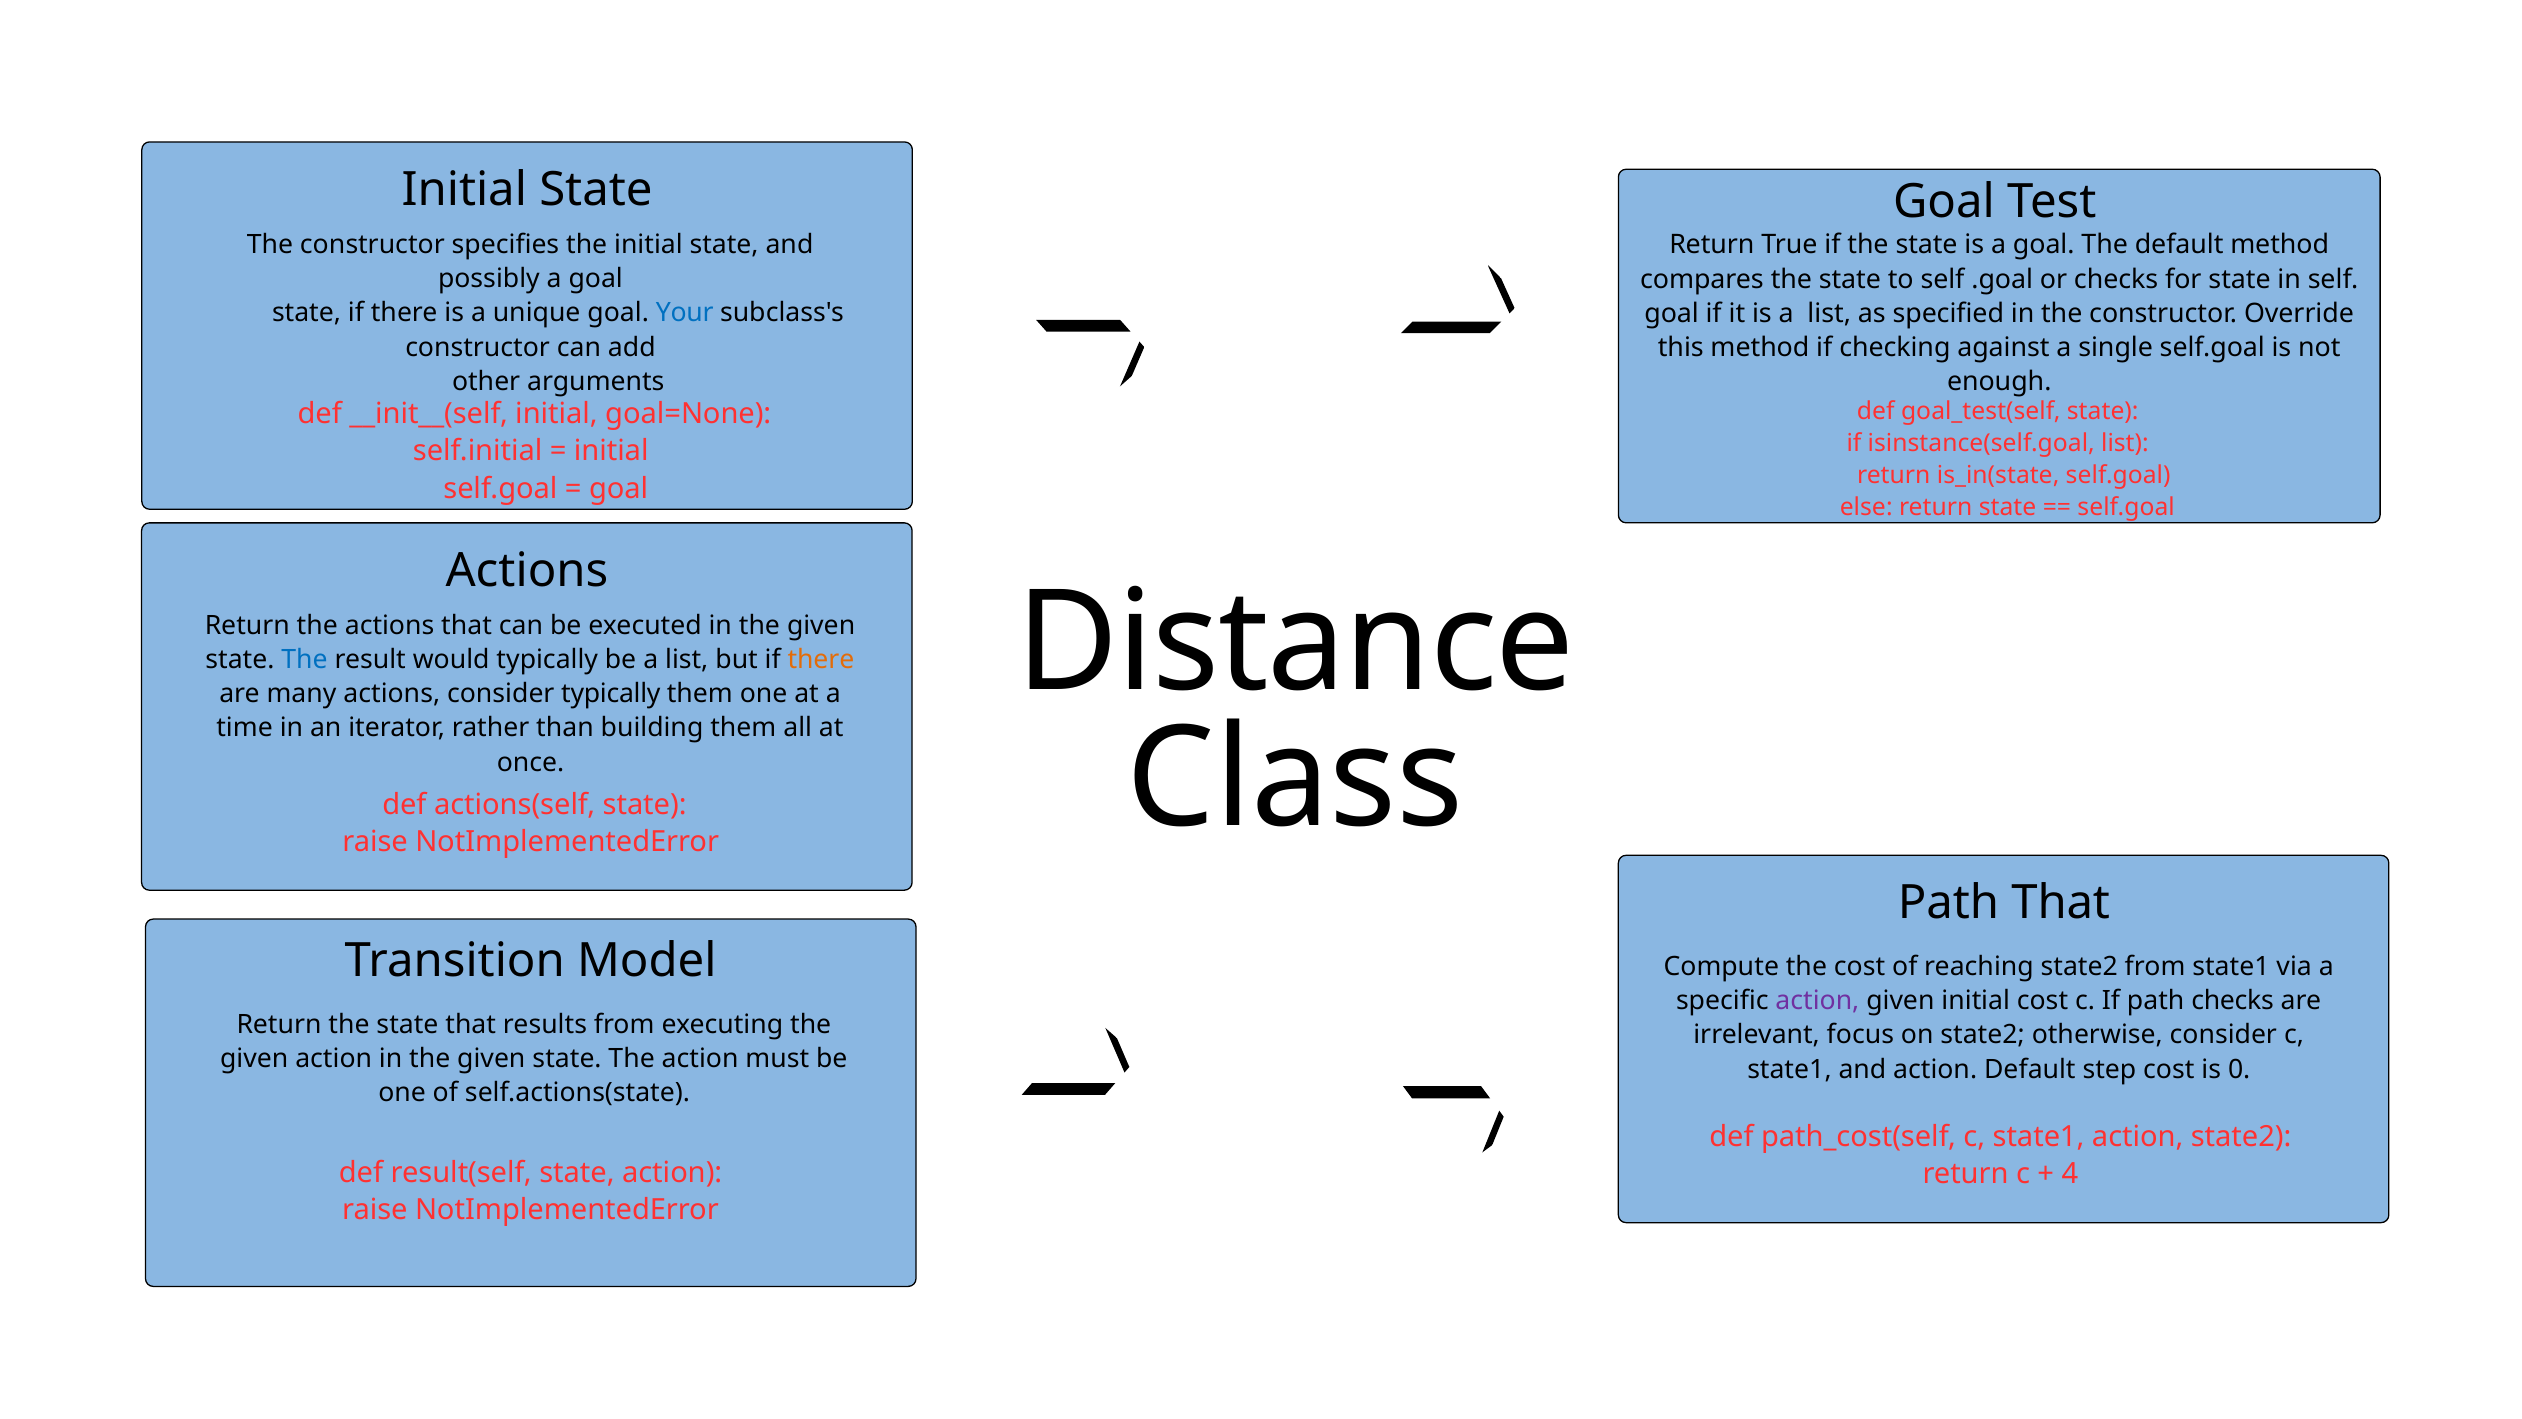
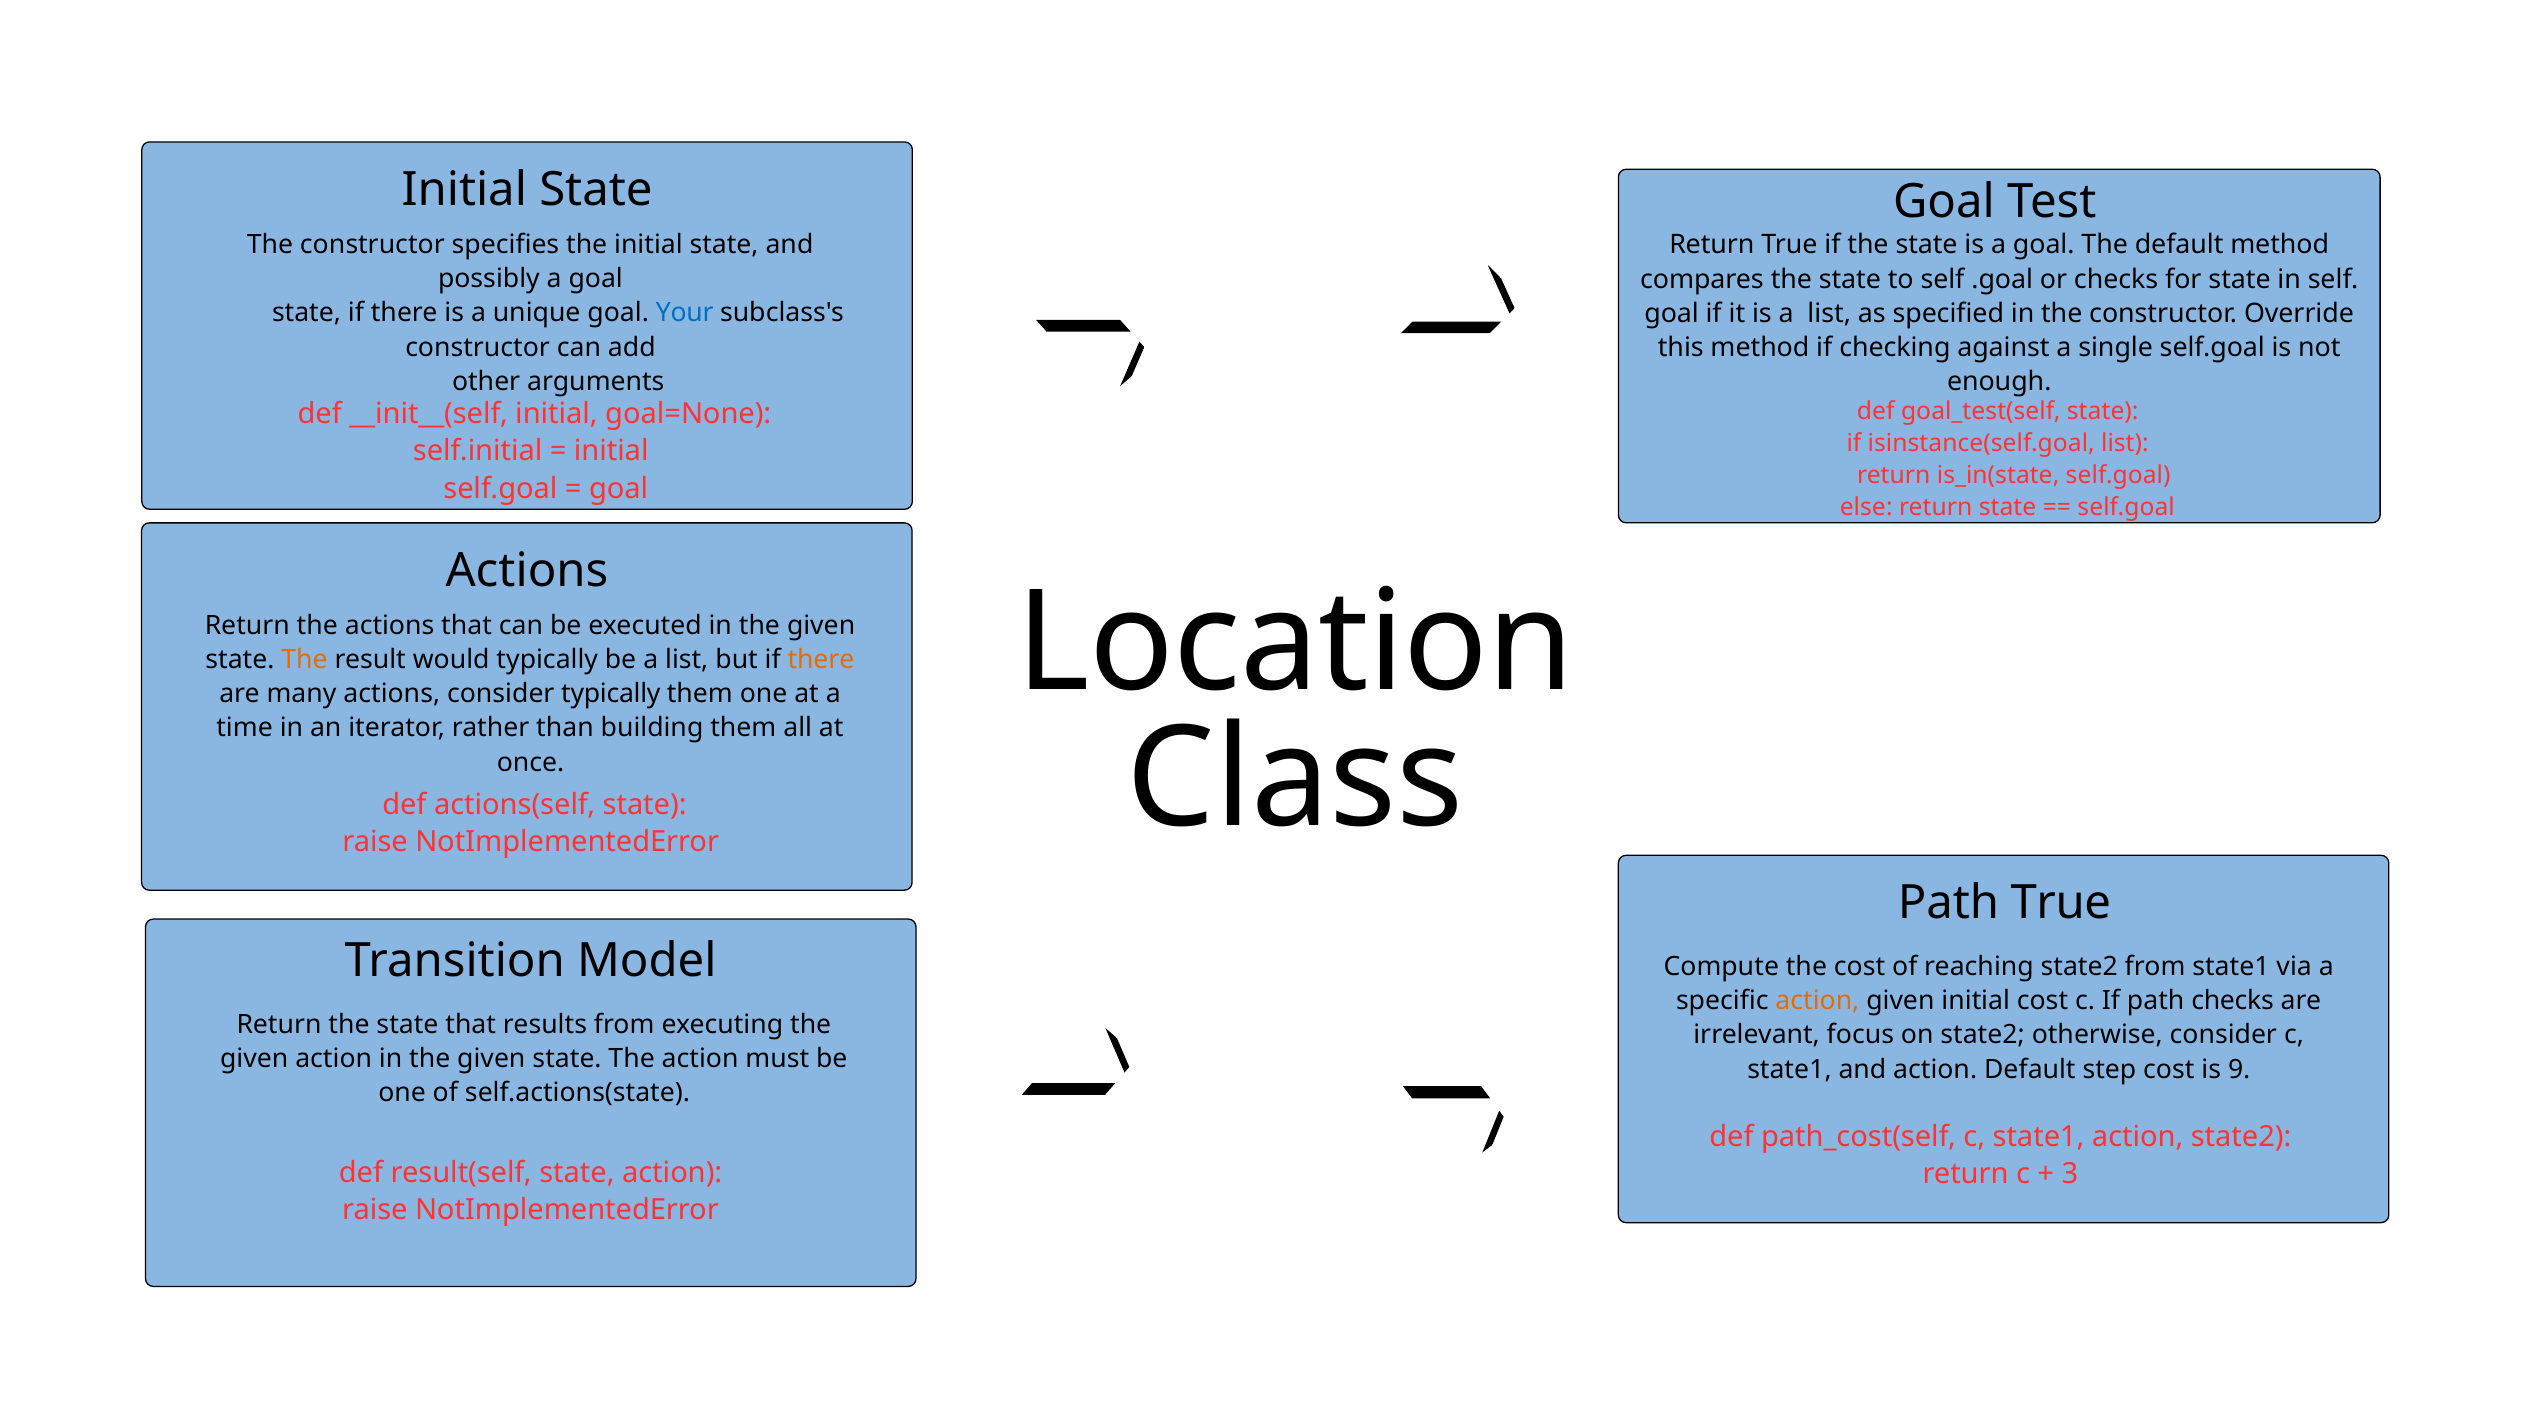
Distance: Distance -> Location
The at (305, 660) colour: blue -> orange
Path That: That -> True
action at (1817, 1001) colour: purple -> orange
0: 0 -> 9
4: 4 -> 3
